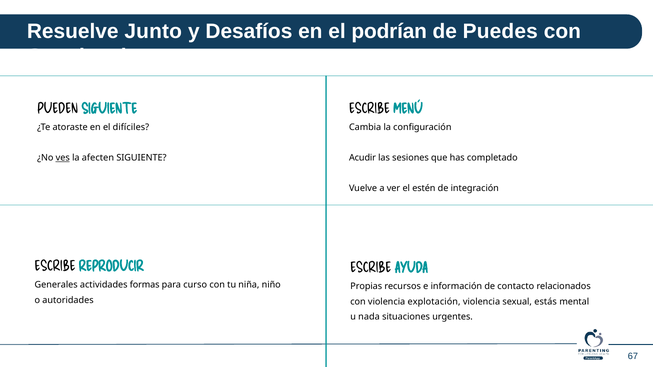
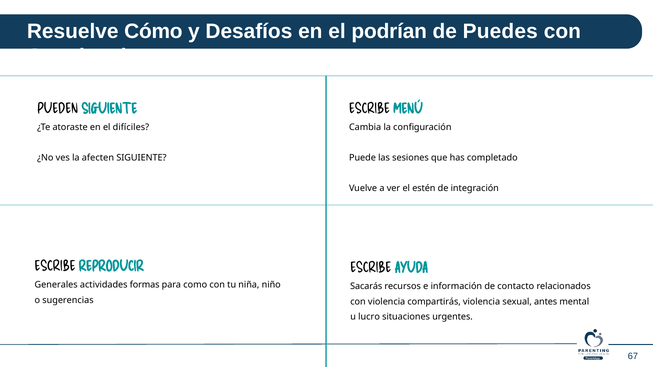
Junto: Junto -> Cómo
ves underline: present -> none
Acudir: Acudir -> Puede
curso: curso -> como
Propias: Propias -> Sacarás
autoridades: autoridades -> sugerencias
explotación: explotación -> compartirás
estás: estás -> antes
nada: nada -> lucro
